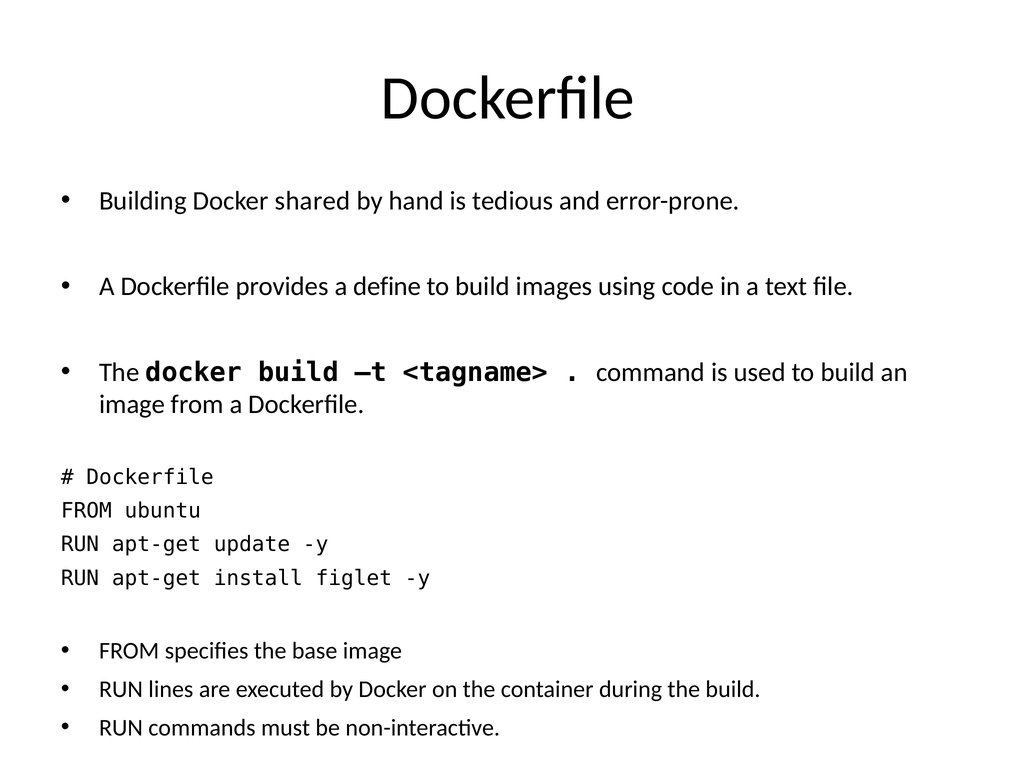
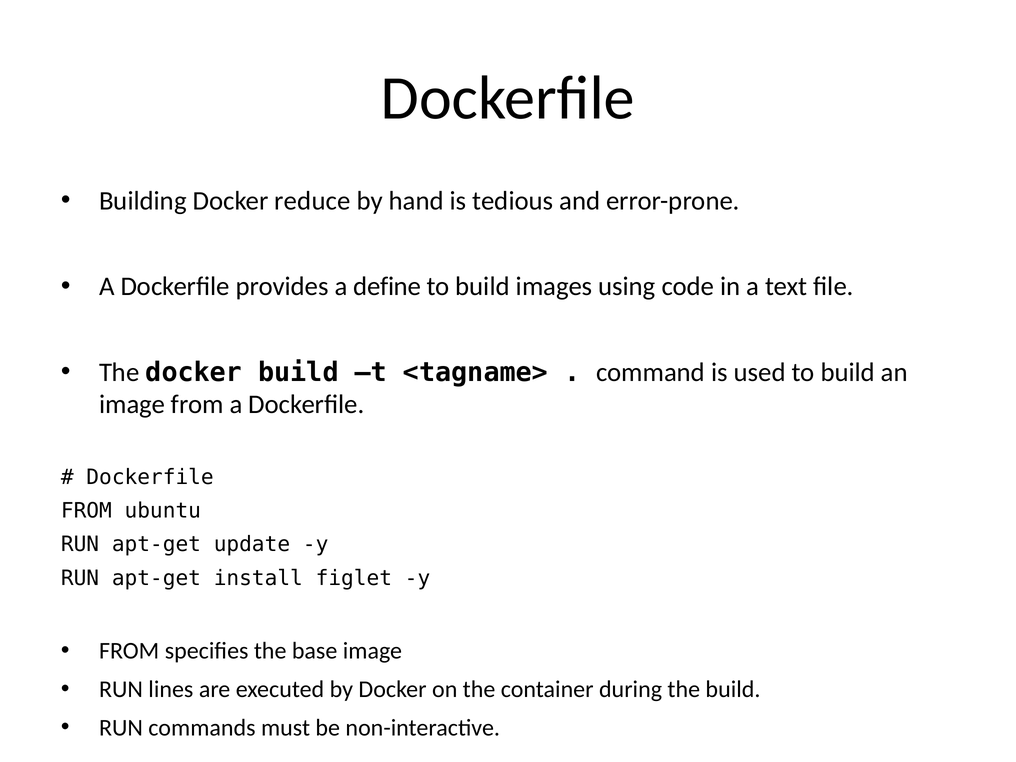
shared: shared -> reduce
